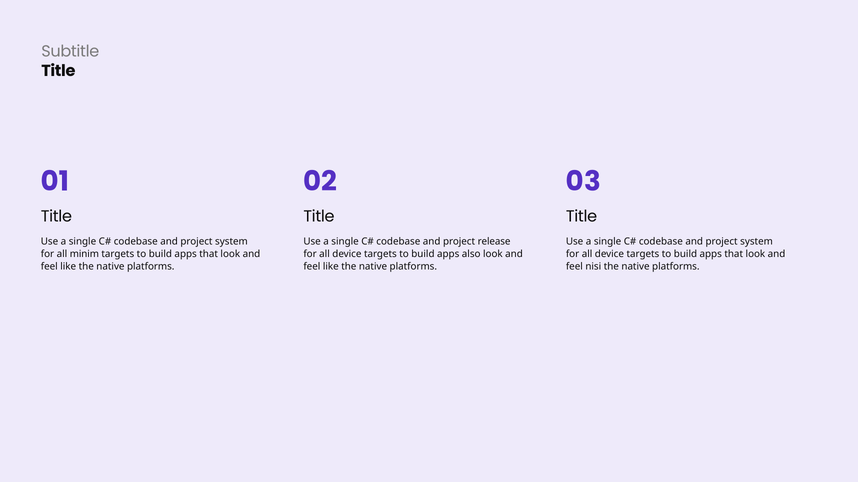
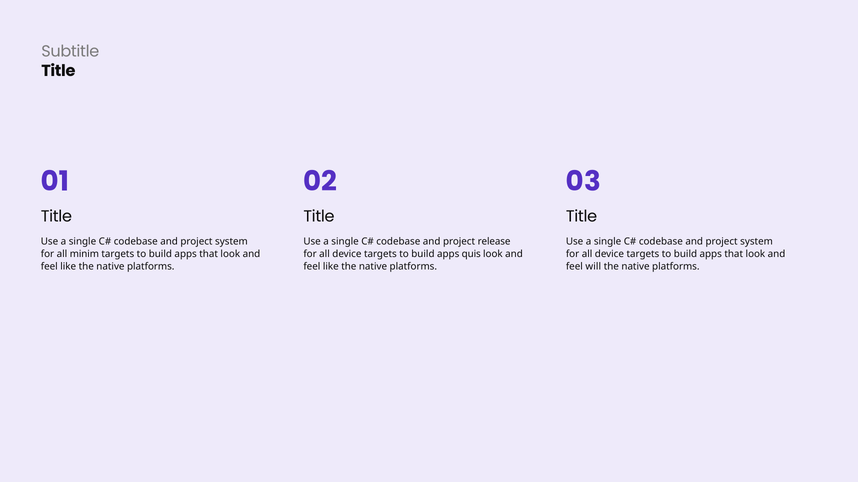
also: also -> quis
nisi: nisi -> will
